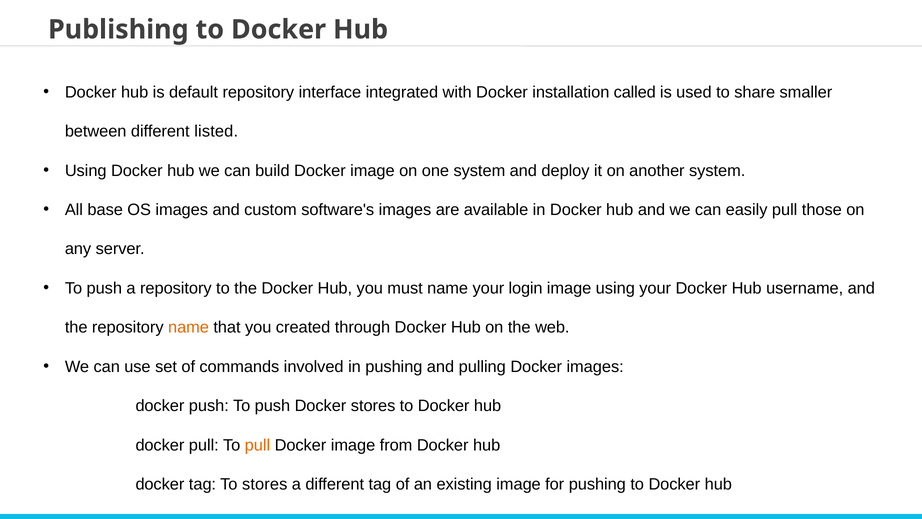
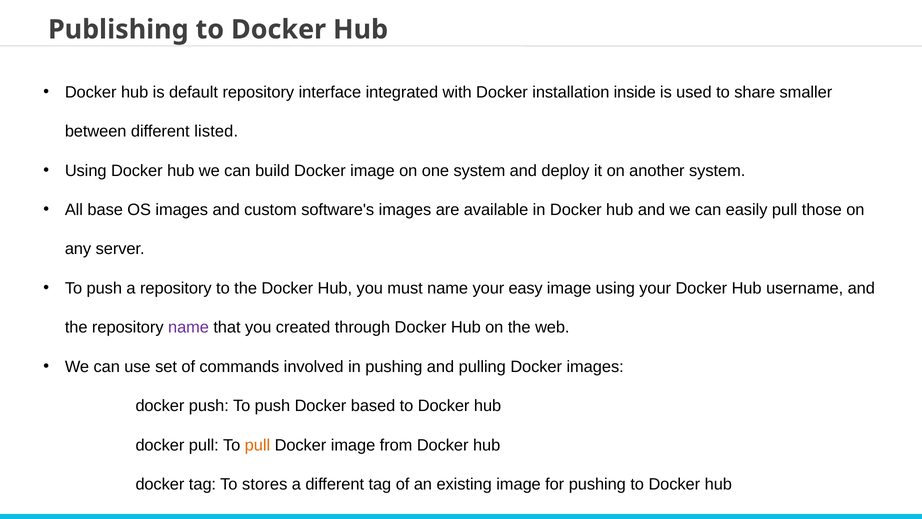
called: called -> inside
login: login -> easy
name at (189, 327) colour: orange -> purple
Docker stores: stores -> based
